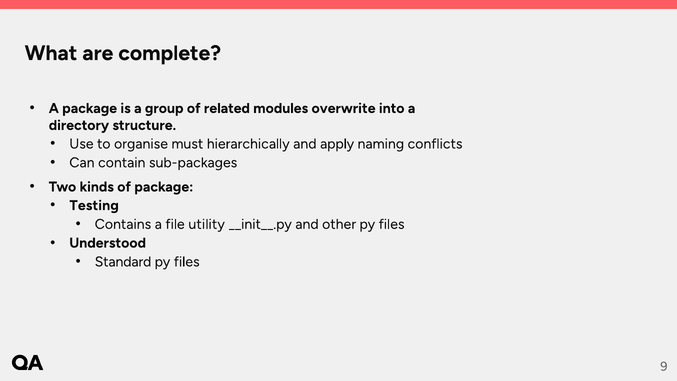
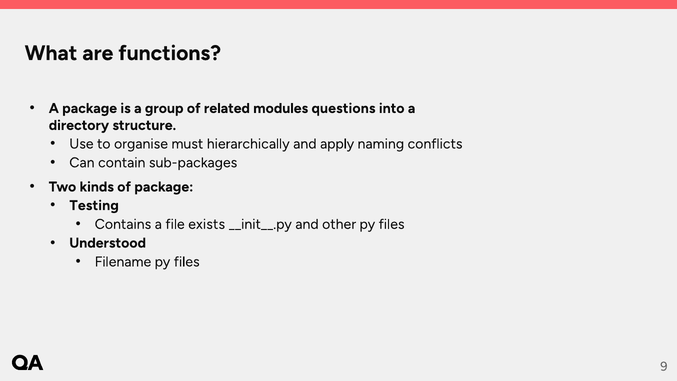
complete: complete -> functions
overwrite: overwrite -> questions
utility: utility -> exists
Standard: Standard -> Filename
